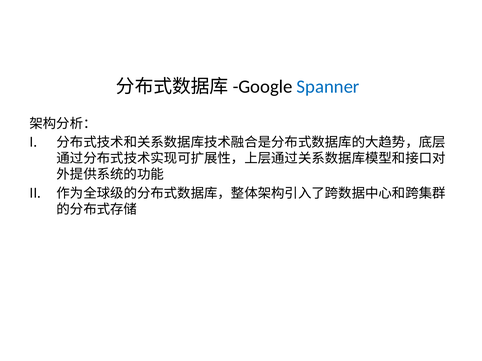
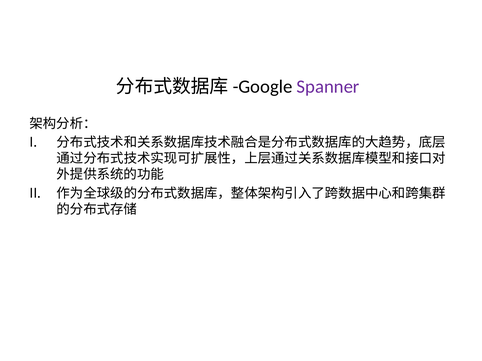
Spanner colour: blue -> purple
